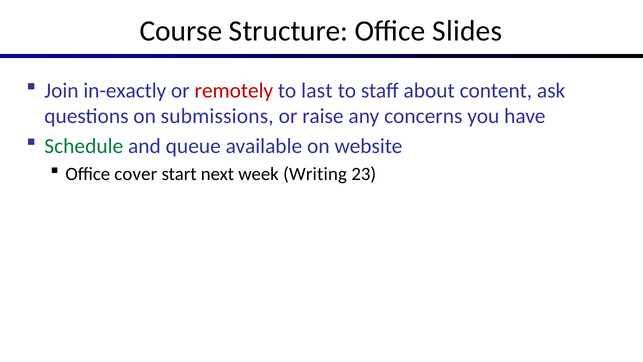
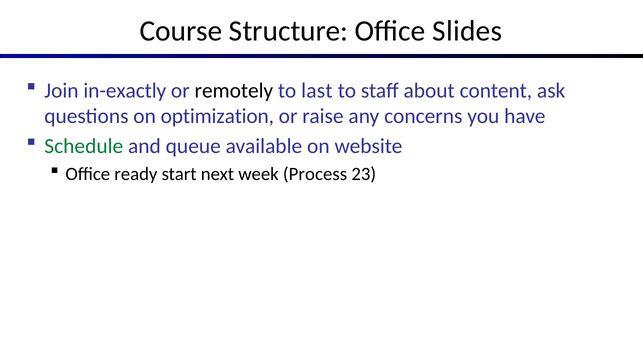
remotely colour: red -> black
submissions: submissions -> optimization
cover: cover -> ready
Writing: Writing -> Process
